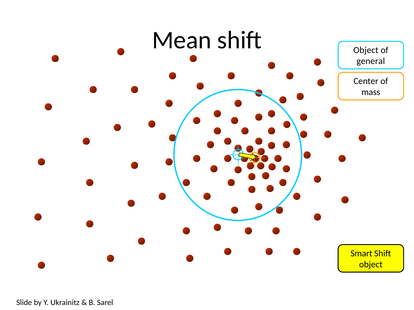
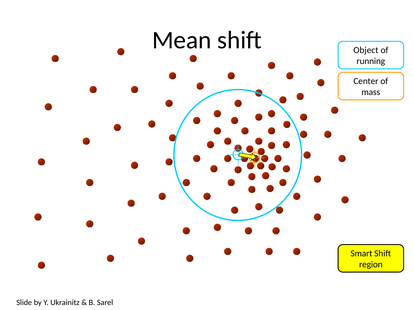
general: general -> running
object at (371, 265): object -> region
